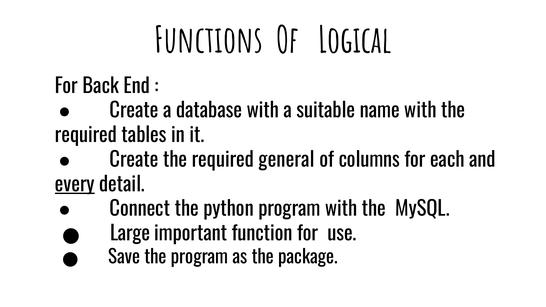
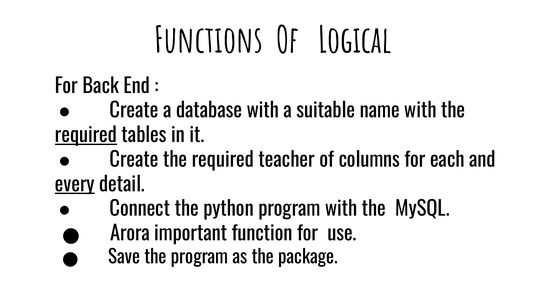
required at (86, 136) underline: none -> present
general: general -> teacher
Large: Large -> Arora
